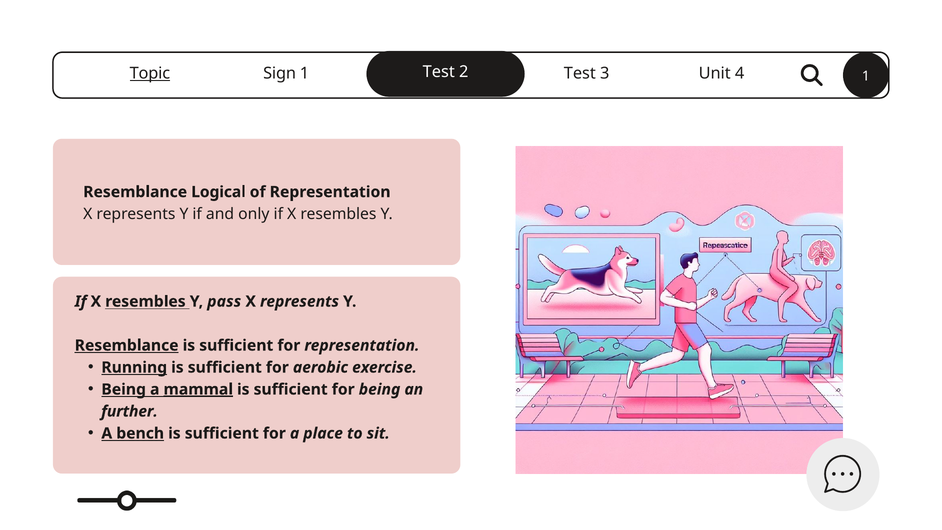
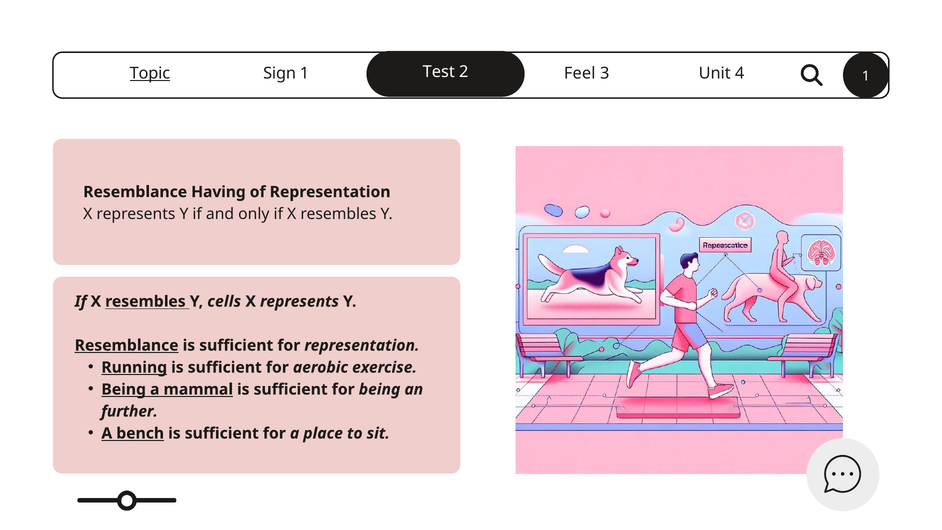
Test at (580, 73): Test -> Feel
Logical: Logical -> Having
pass: pass -> cells
mammal underline: present -> none
